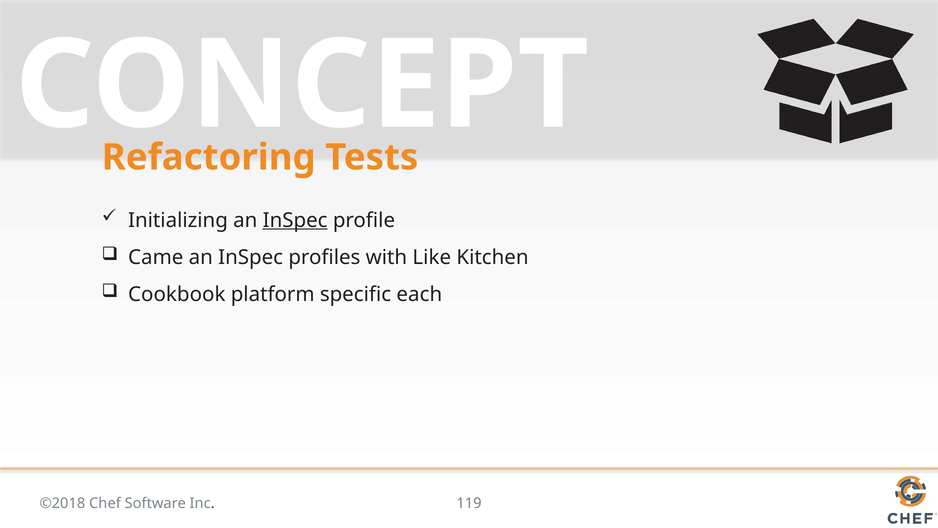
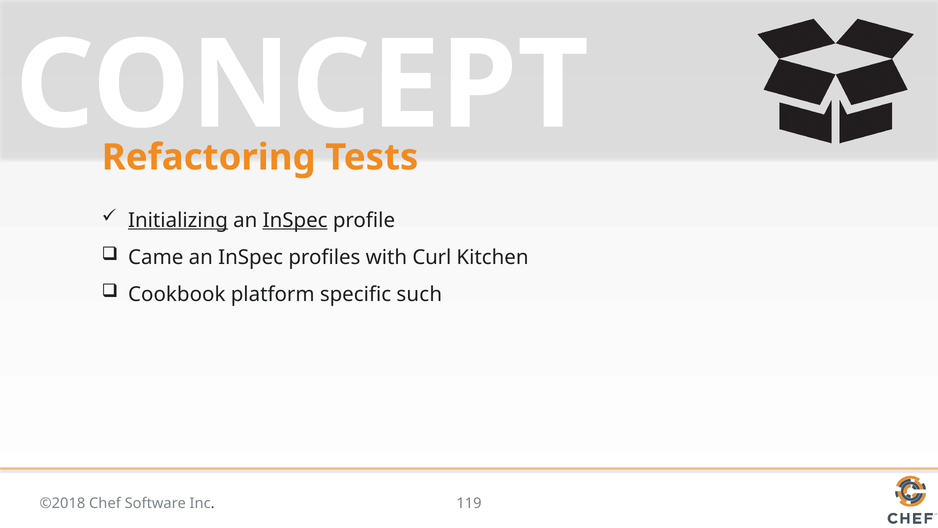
Initializing underline: none -> present
Like: Like -> Curl
each: each -> such
